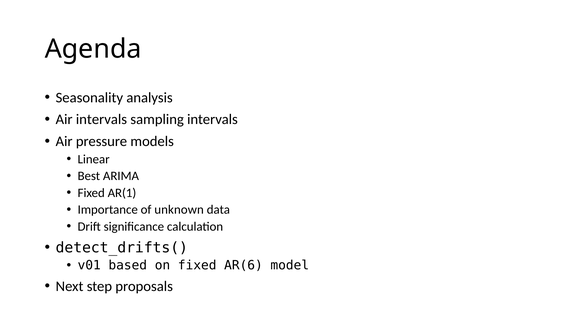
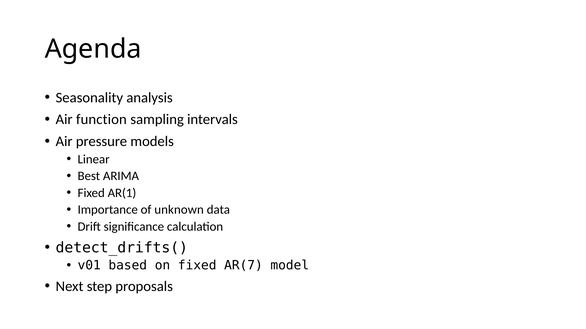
Air intervals: intervals -> function
AR(6: AR(6 -> AR(7
